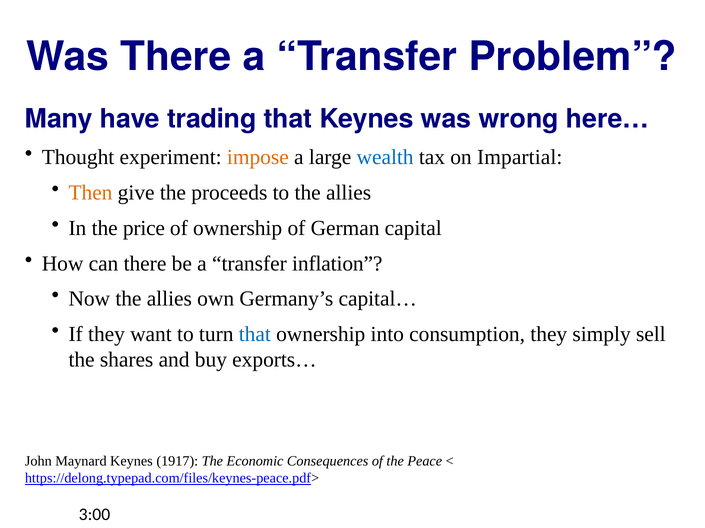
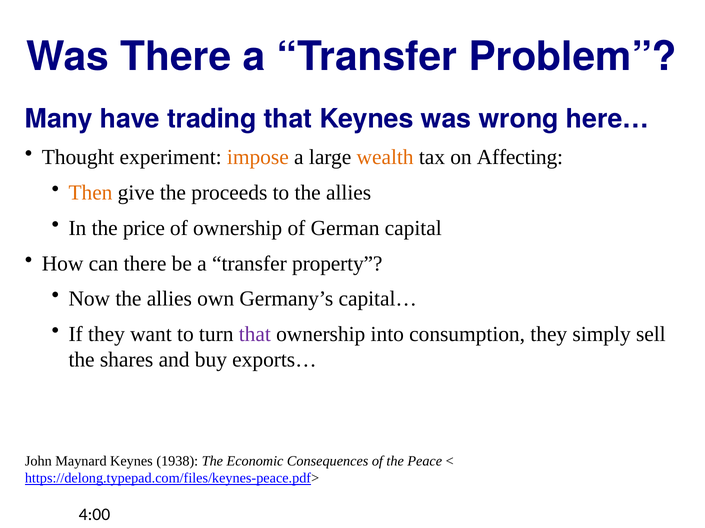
wealth colour: blue -> orange
Impartial: Impartial -> Affecting
inflation: inflation -> property
that at (255, 335) colour: blue -> purple
1917: 1917 -> 1938
3:00: 3:00 -> 4:00
